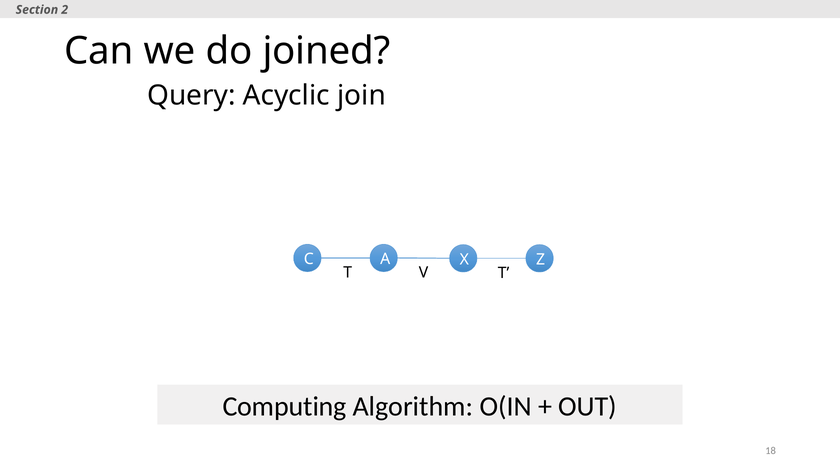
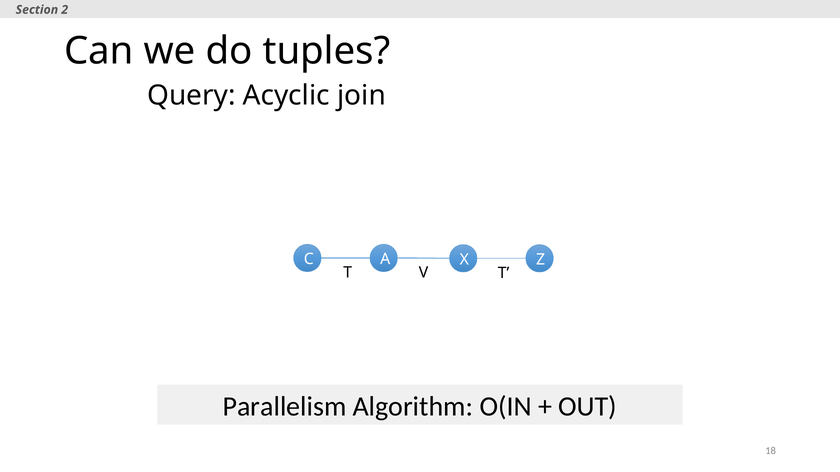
joined: joined -> tuples
Computing: Computing -> Parallelism
